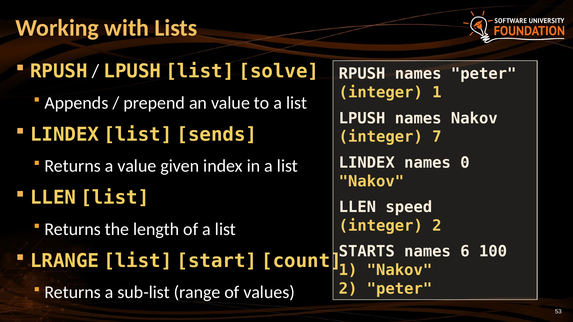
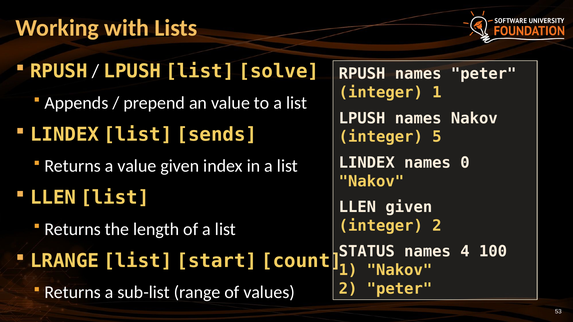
7: 7 -> 5
LLEN speed: speed -> given
STARTS: STARTS -> STATUS
6: 6 -> 4
